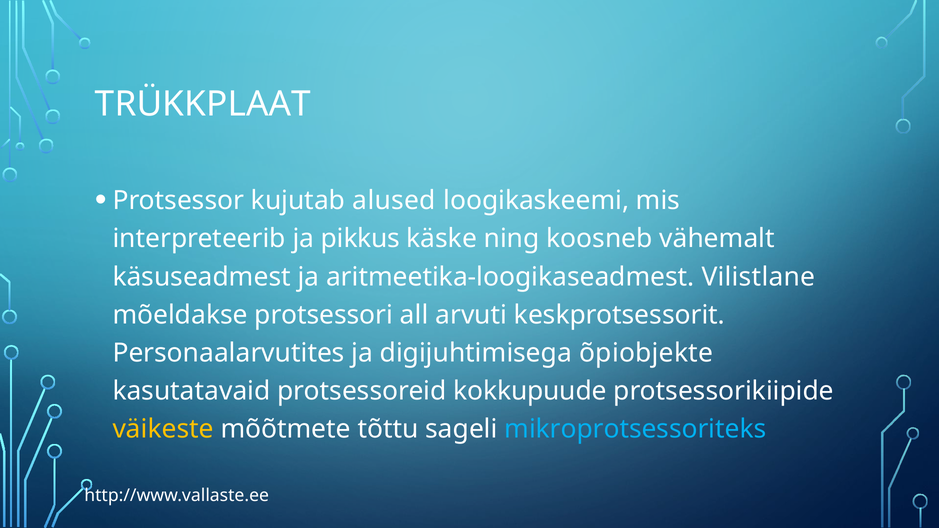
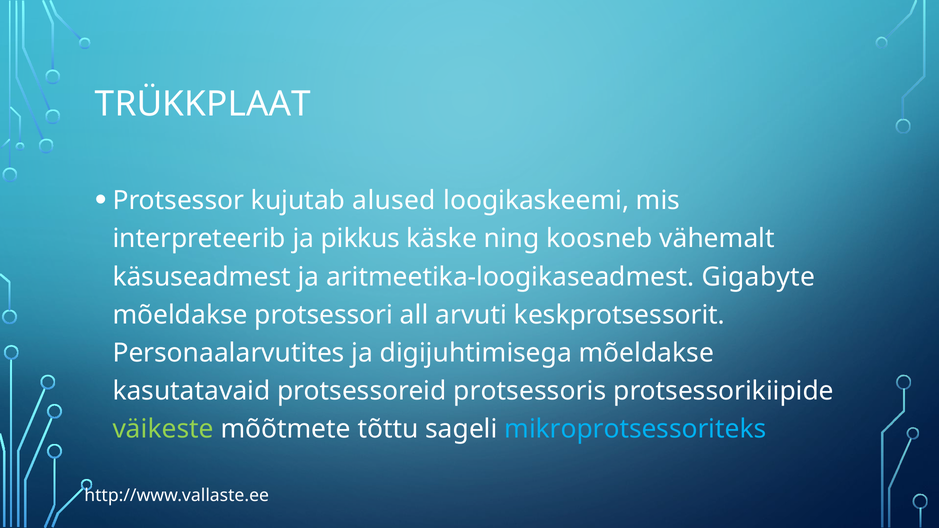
Vilistlane: Vilistlane -> Gigabyte
digijuhtimisega õpiobjekte: õpiobjekte -> mõeldakse
kokkupuude: kokkupuude -> protsessoris
väikeste colour: yellow -> light green
